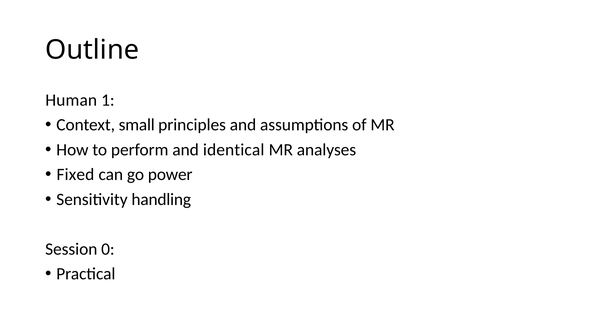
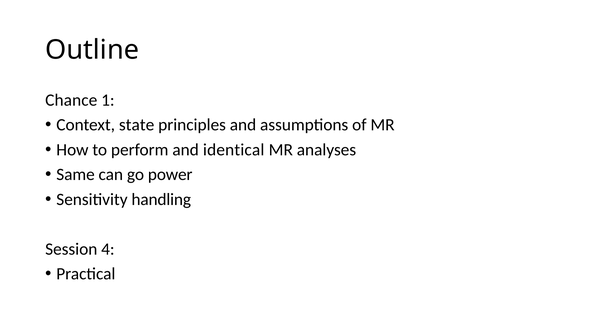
Human: Human -> Chance
small: small -> state
Fixed: Fixed -> Same
0: 0 -> 4
